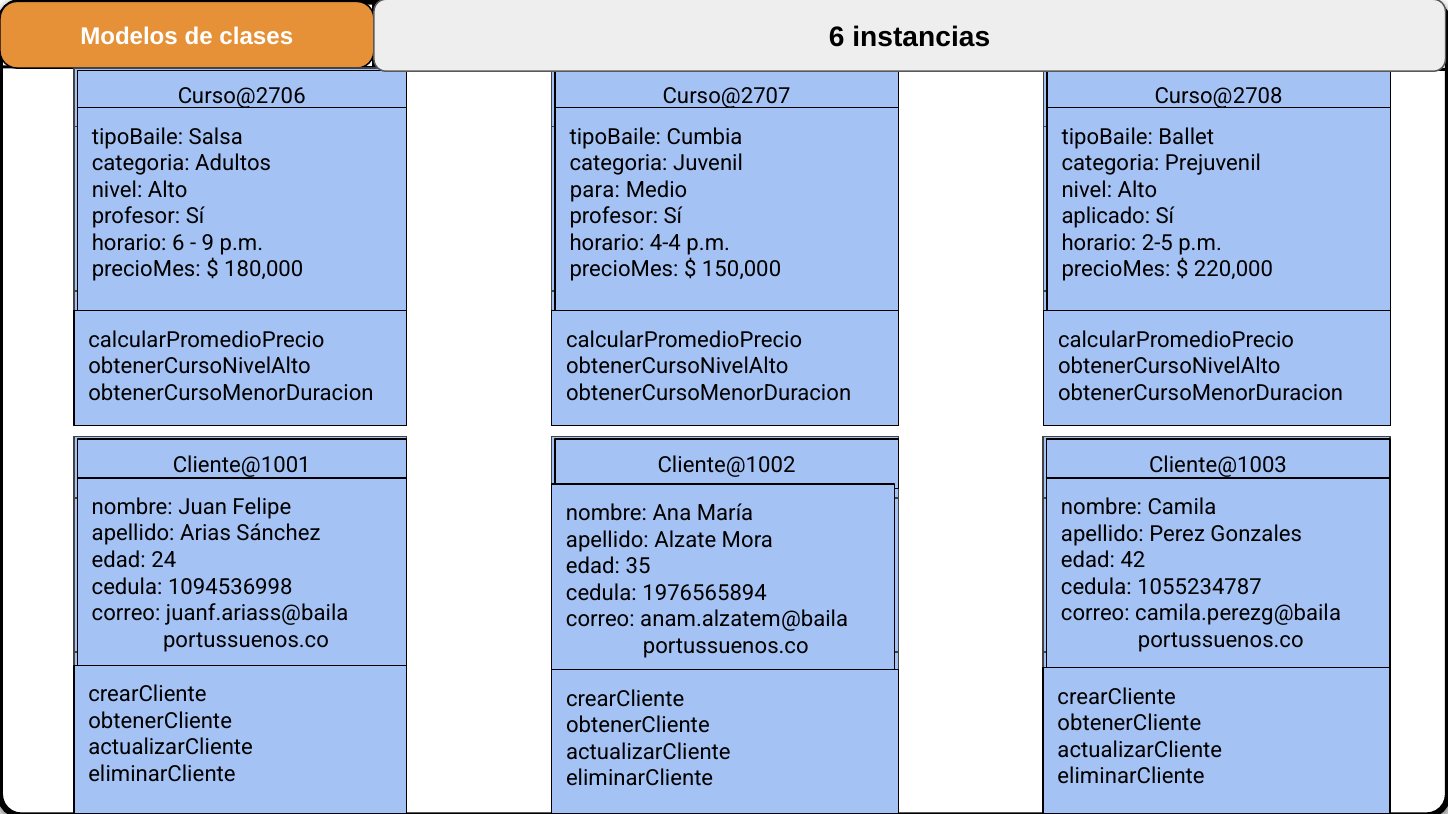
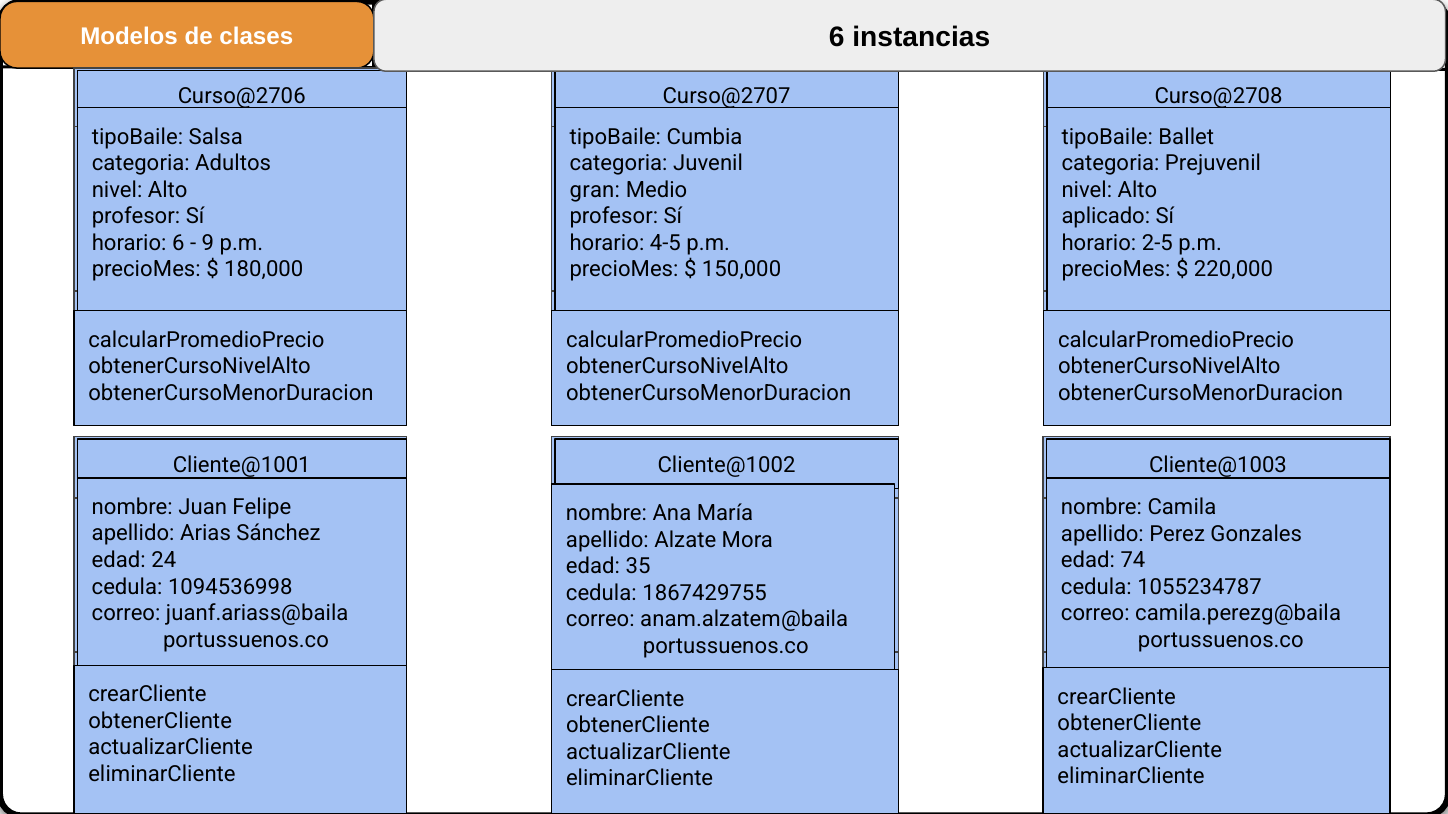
para: para -> gran
4-4: 4-4 -> 4-5
42: 42 -> 74
1976565894: 1976565894 -> 1867429755
